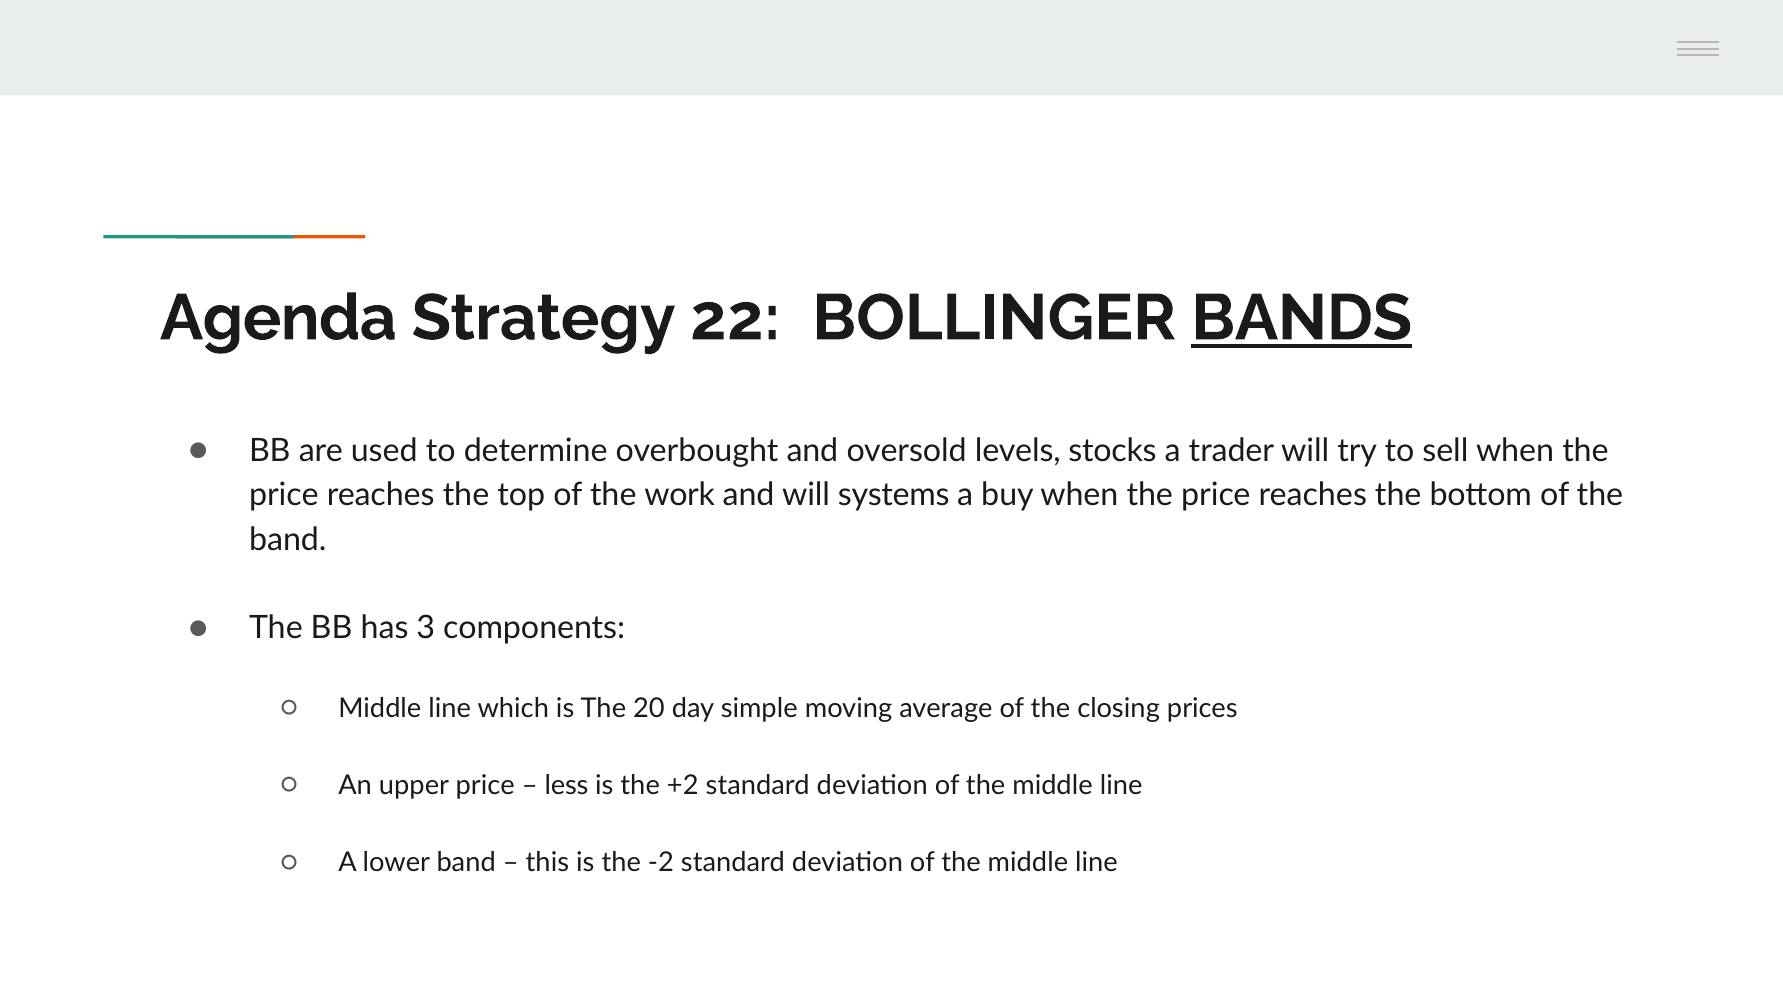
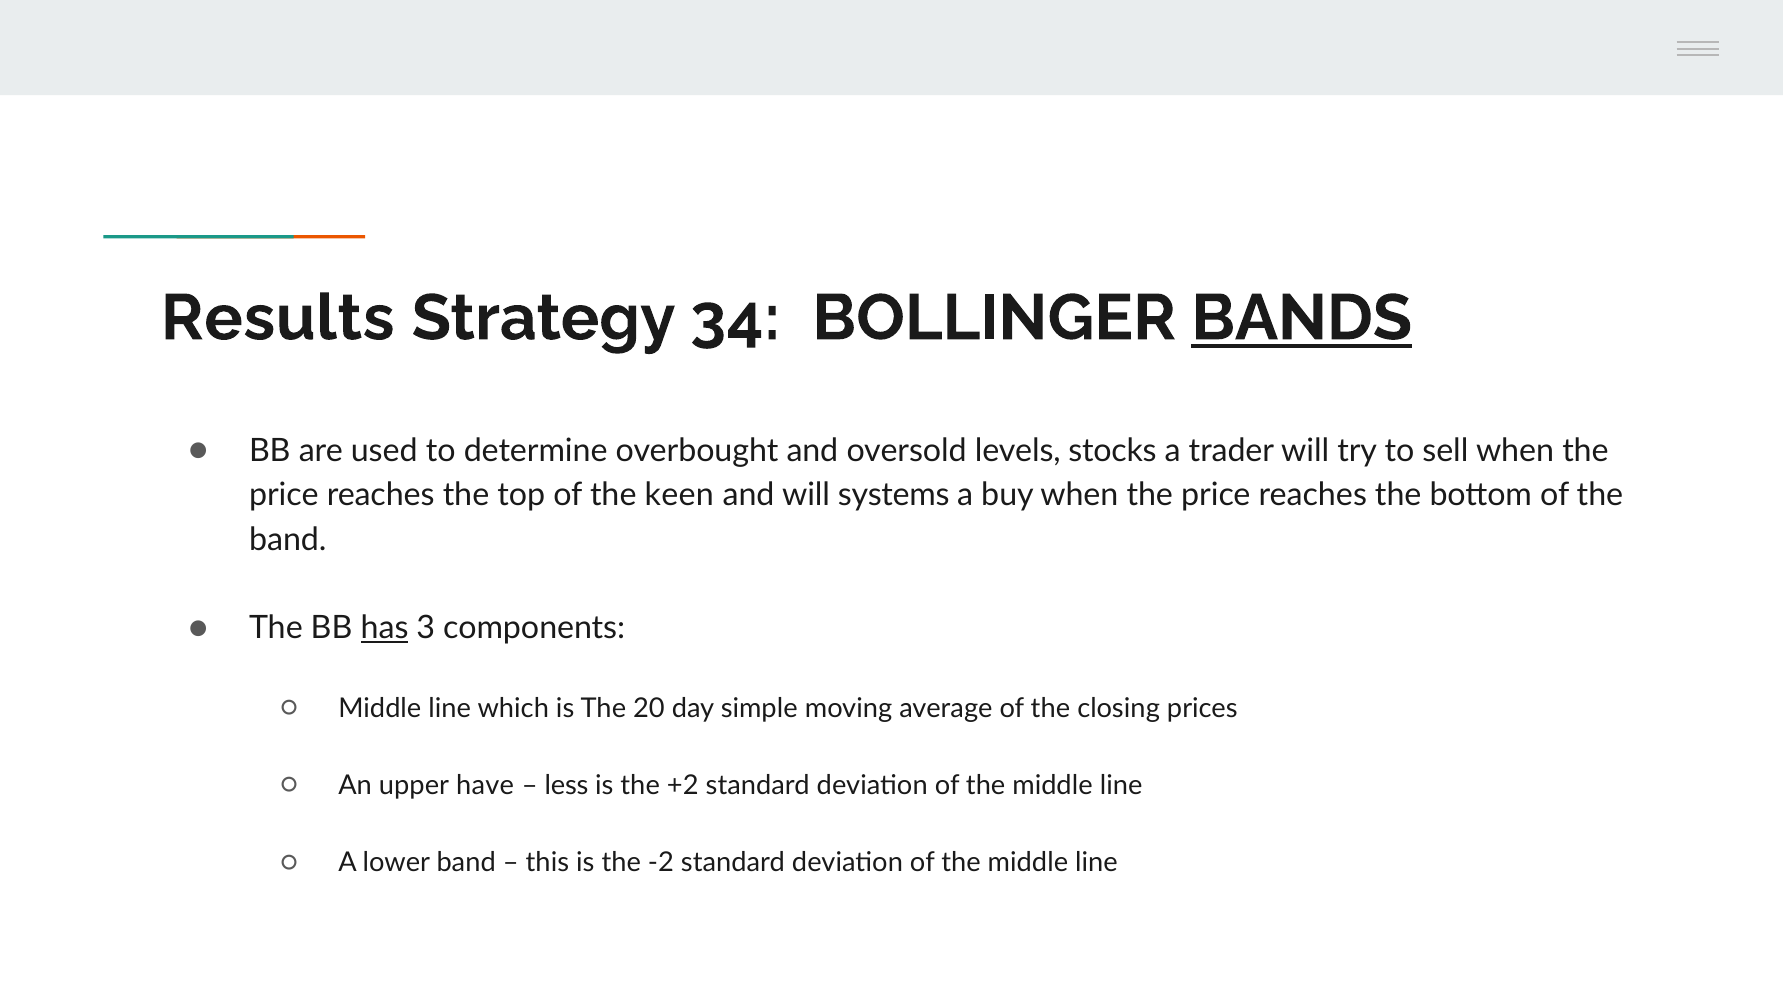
Agenda: Agenda -> Results
22: 22 -> 34
work: work -> keen
has underline: none -> present
upper price: price -> have
